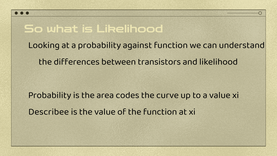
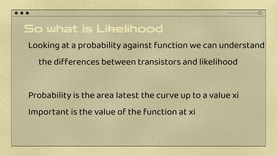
codes: codes -> latest
Describee: Describee -> Important
